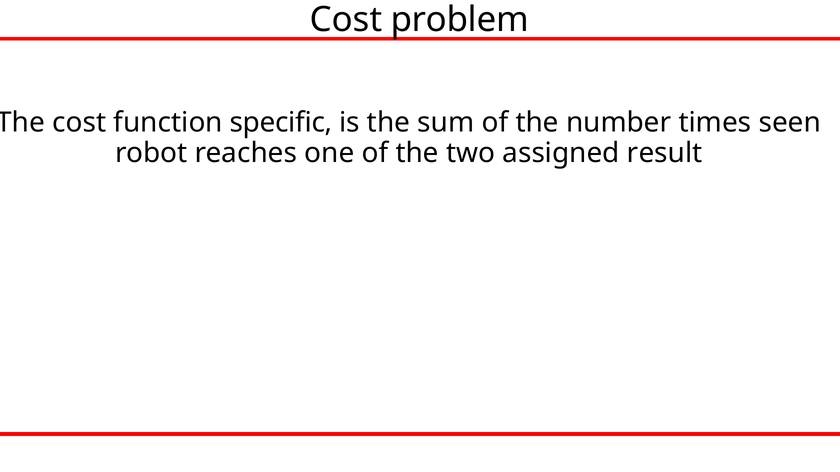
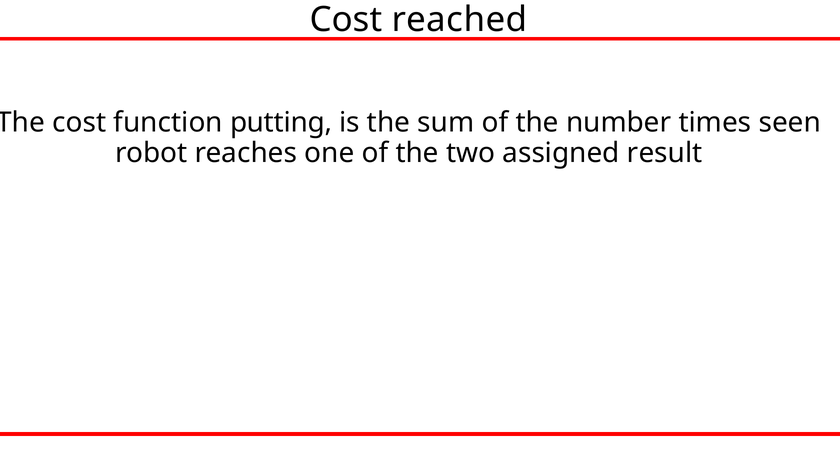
problem: problem -> reached
specific: specific -> putting
